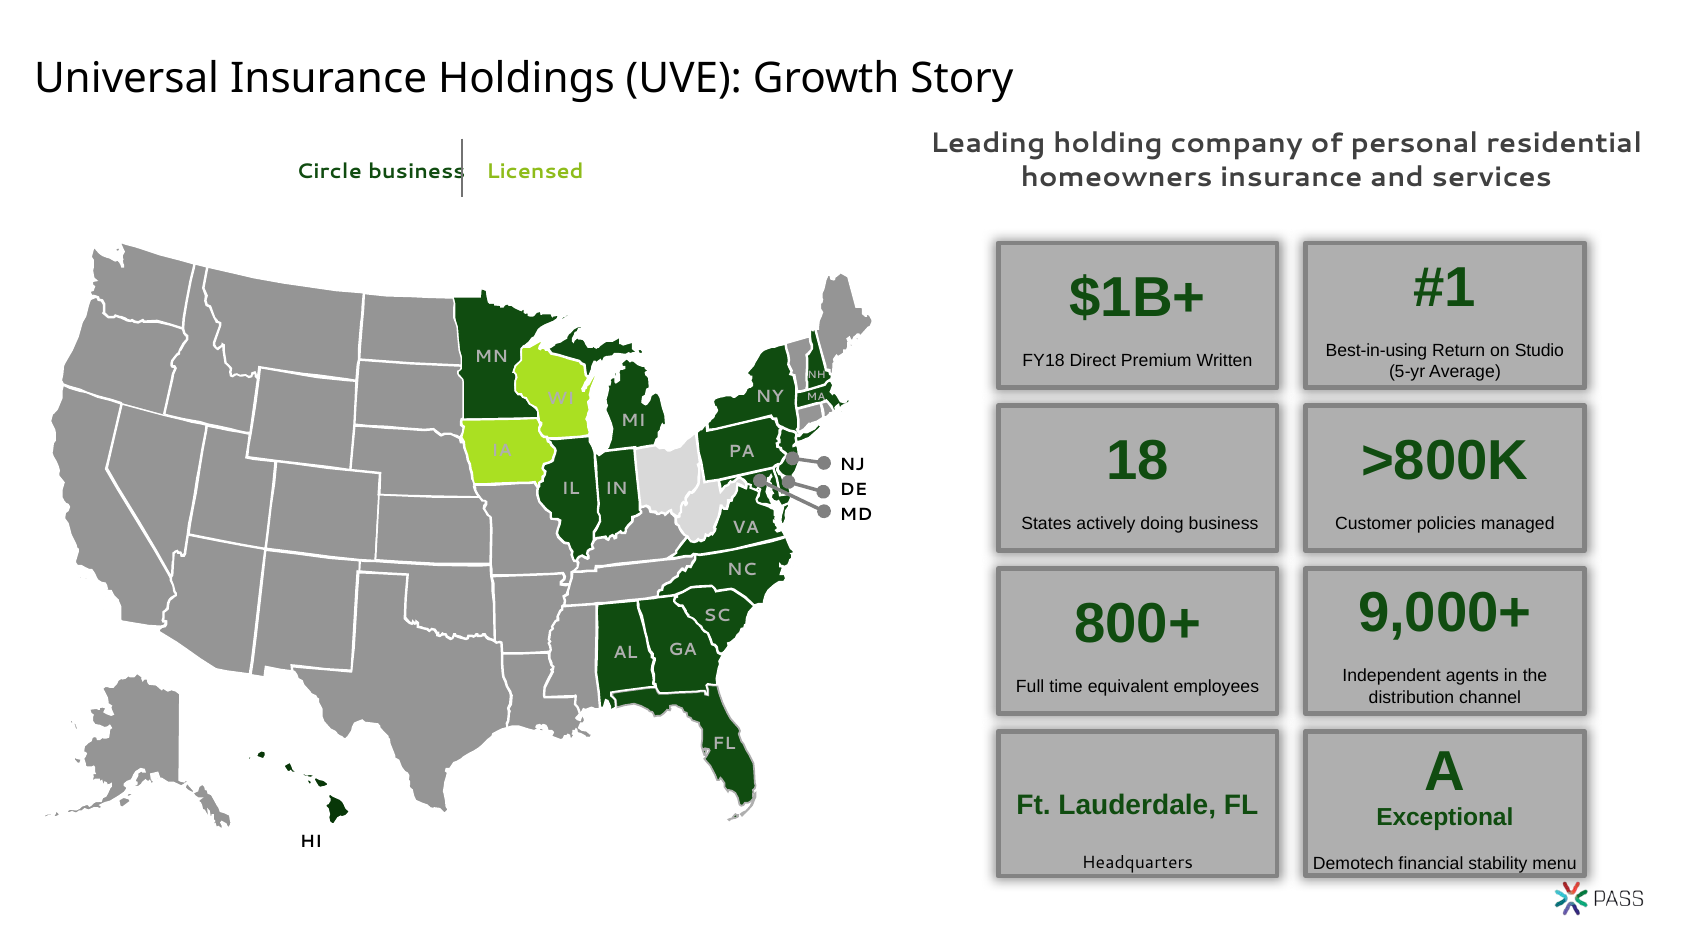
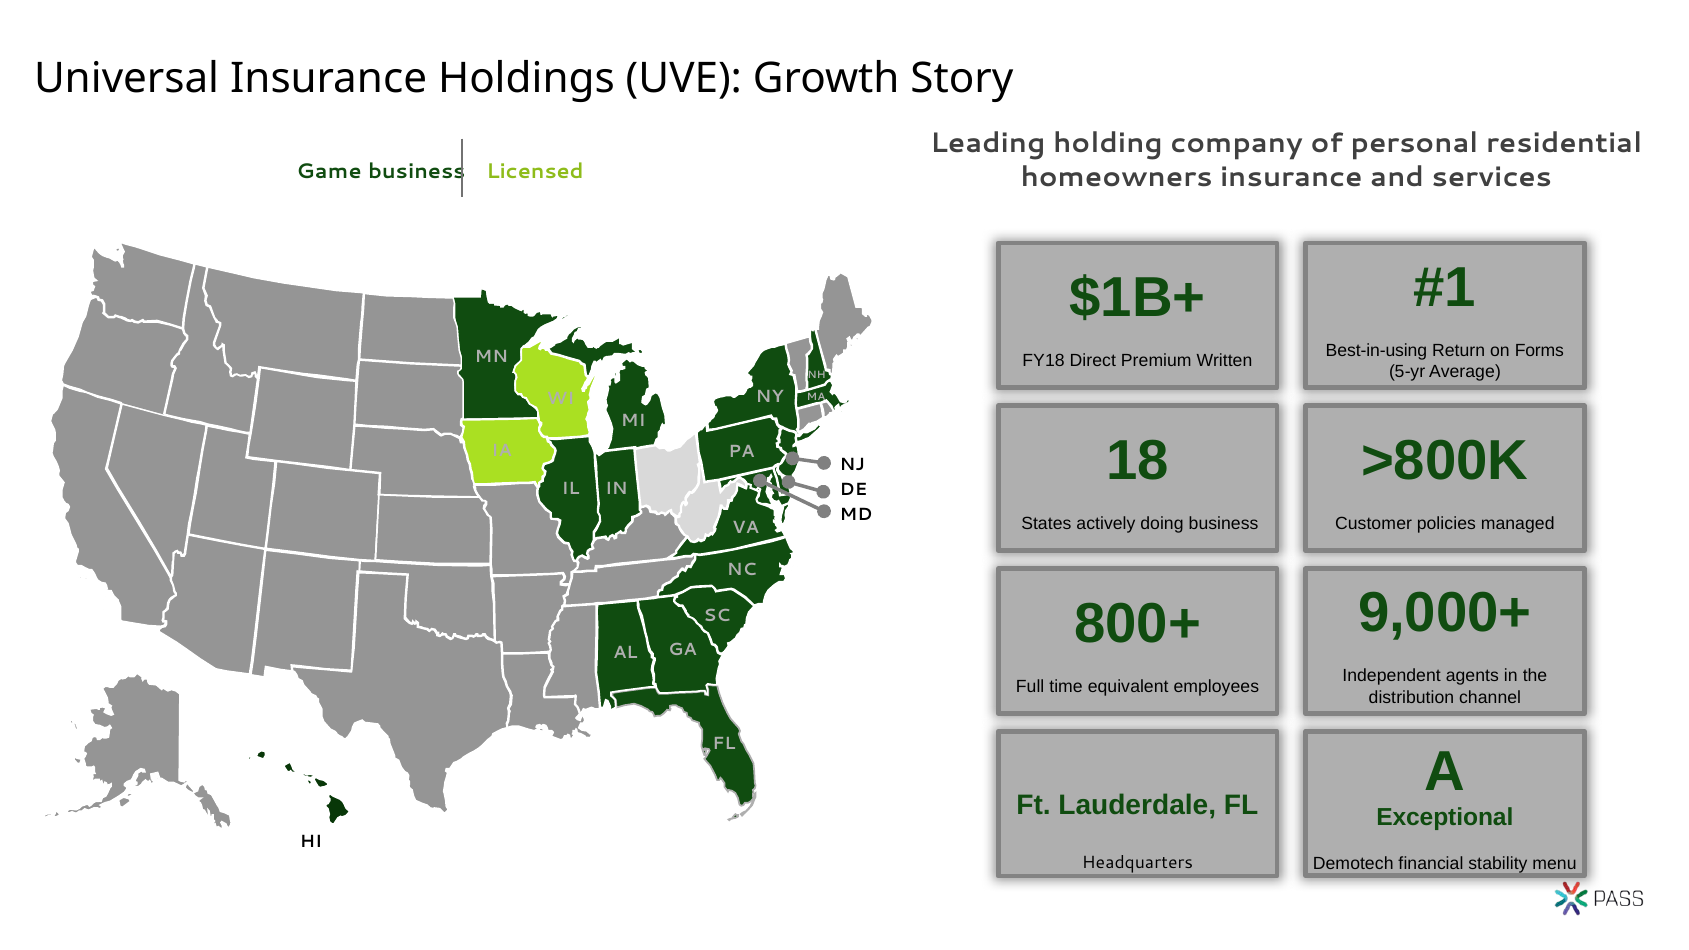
Circle: Circle -> Game
Studio: Studio -> Forms
